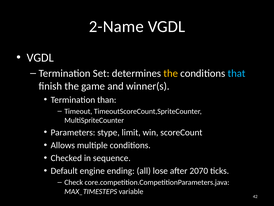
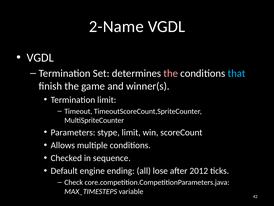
the at (171, 73) colour: yellow -> pink
Termination than: than -> limit
2070: 2070 -> 2012
